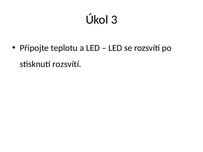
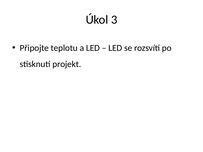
stisknutí rozsvítí: rozsvítí -> projekt
